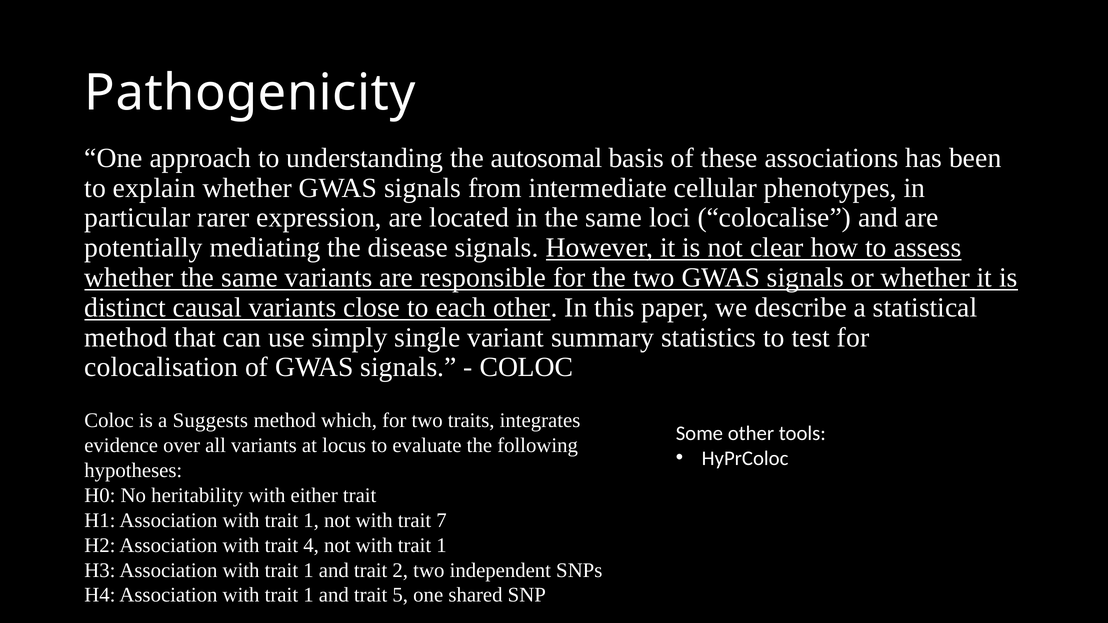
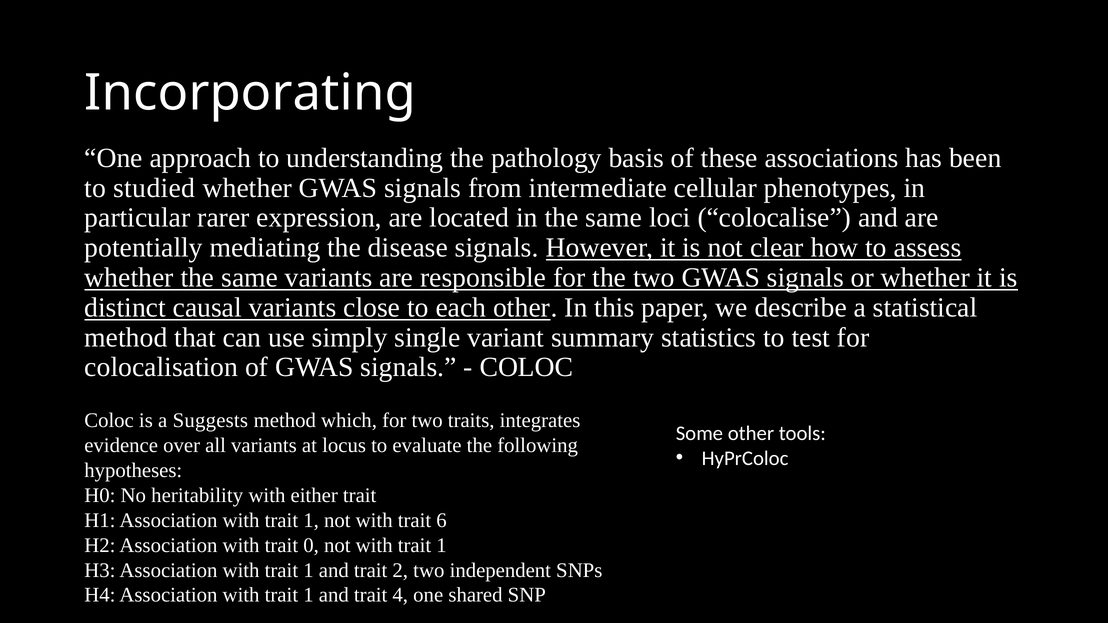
Pathogenicity: Pathogenicity -> Incorporating
autosomal: autosomal -> pathology
explain: explain -> studied
7: 7 -> 6
4: 4 -> 0
5: 5 -> 4
